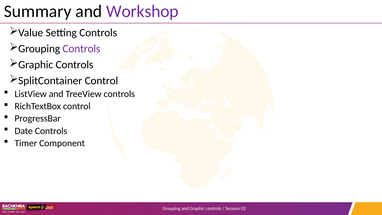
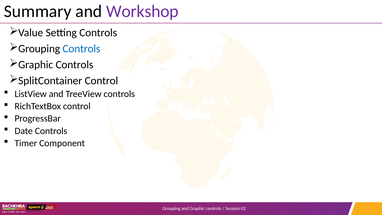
Controls at (81, 49) colour: purple -> blue
